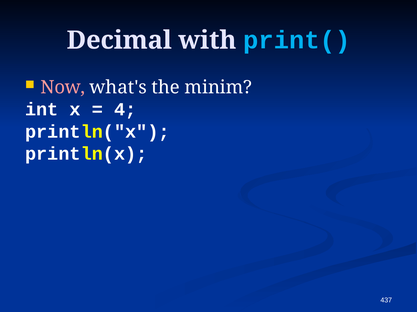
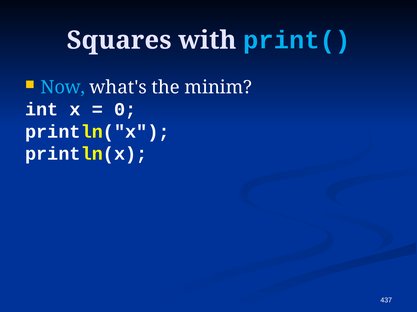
Decimal: Decimal -> Squares
Now colour: pink -> light blue
4: 4 -> 0
